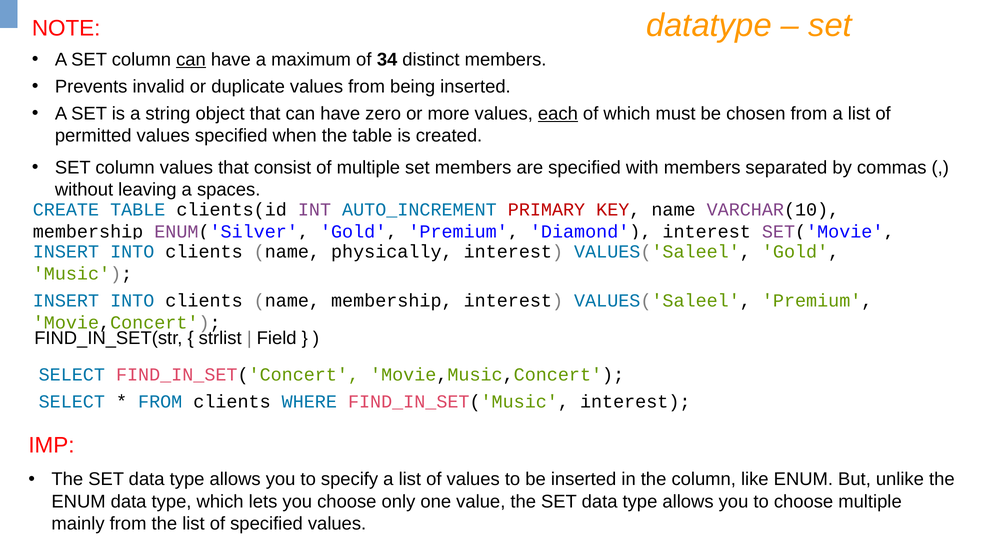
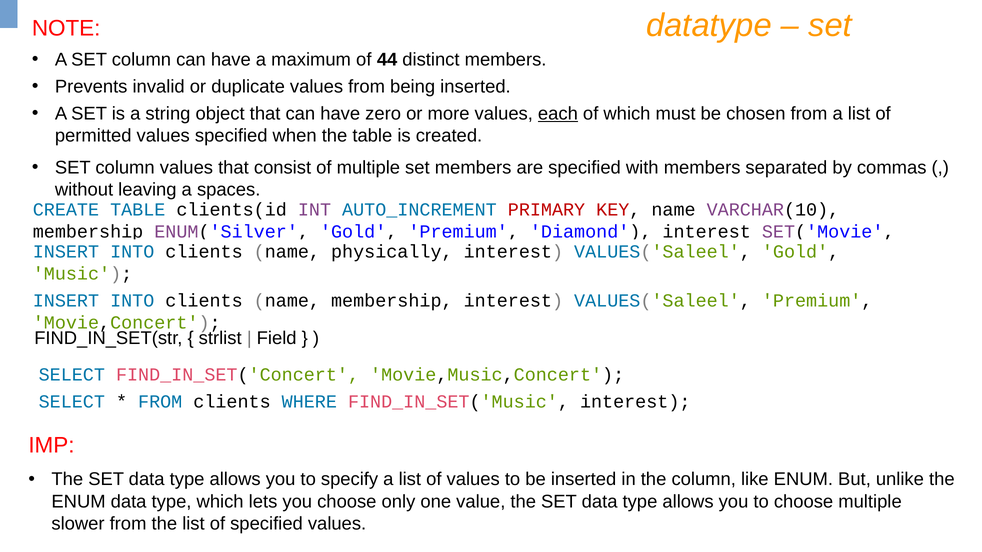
can at (191, 60) underline: present -> none
34: 34 -> 44
mainly: mainly -> slower
